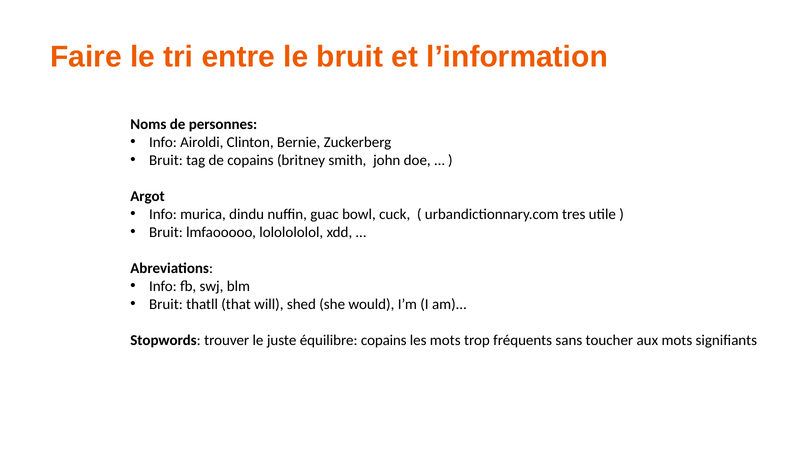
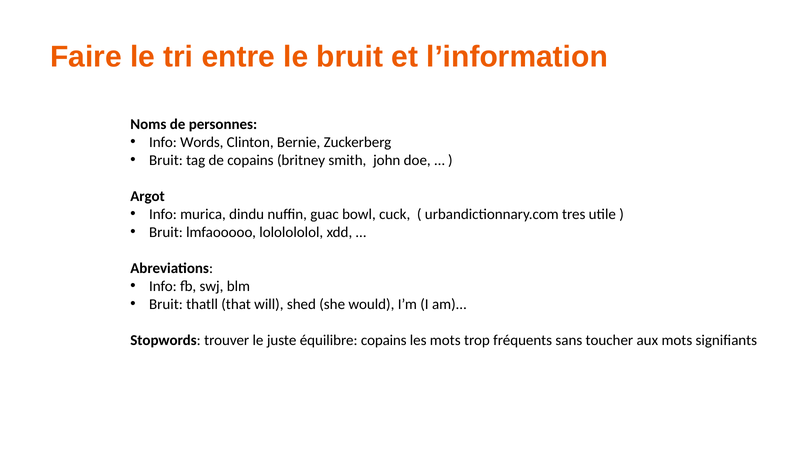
Airoldi: Airoldi -> Words
